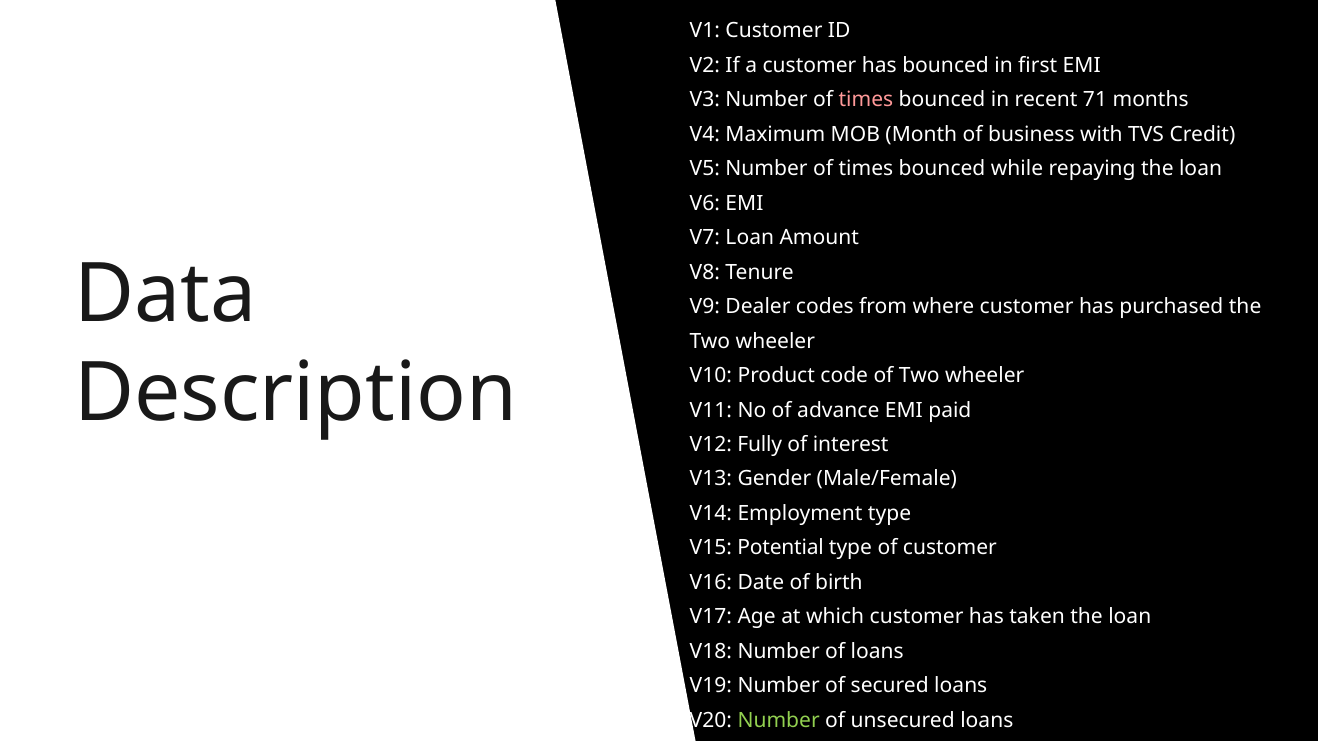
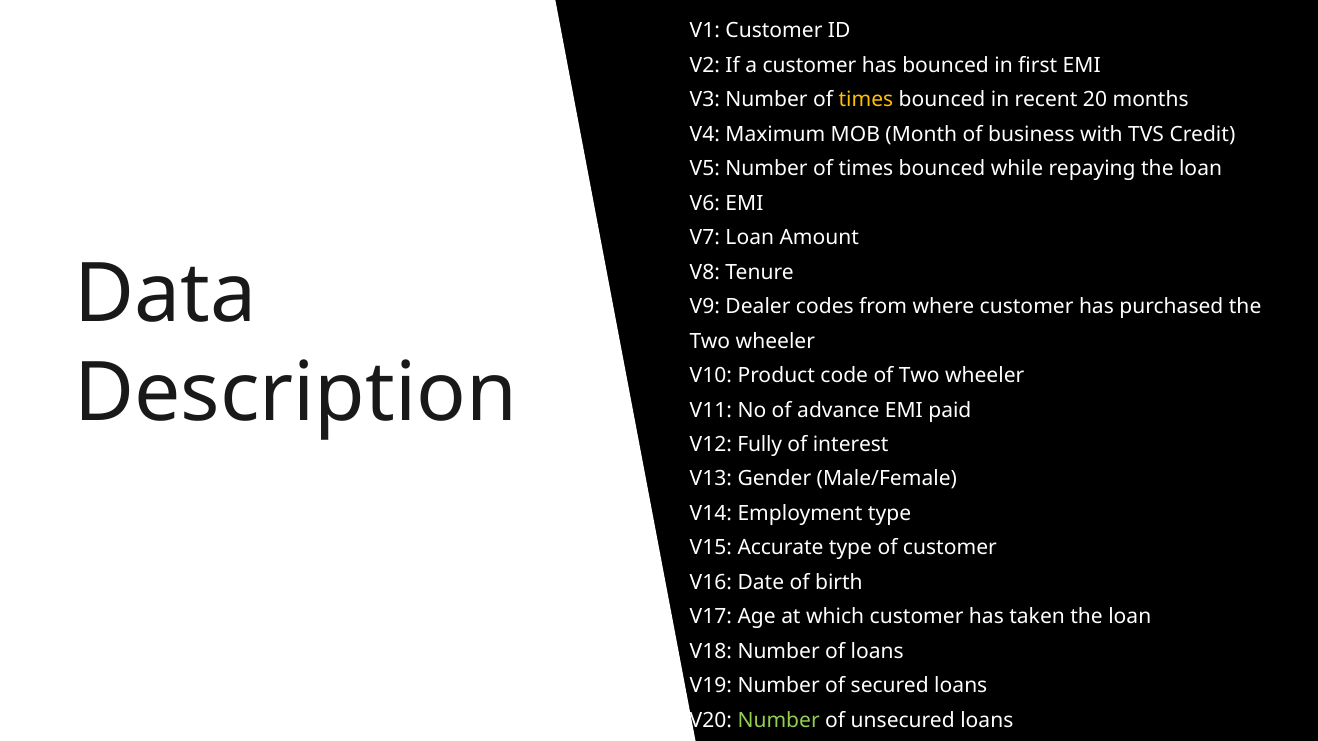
times at (866, 100) colour: pink -> yellow
71: 71 -> 20
Potential: Potential -> Accurate
